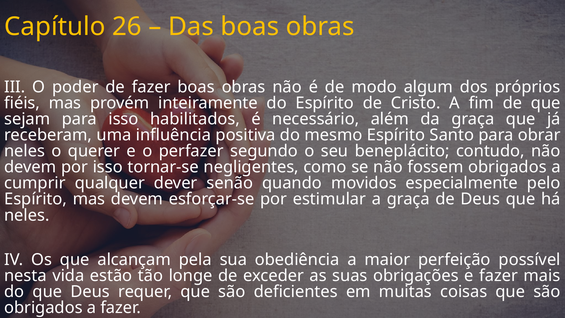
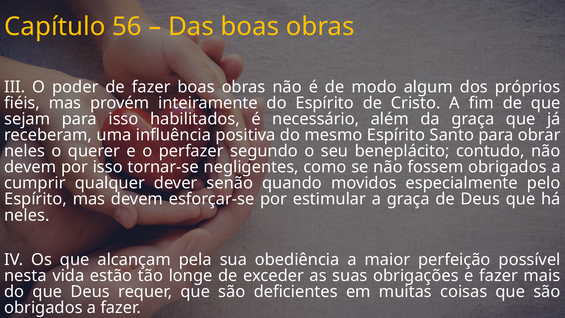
26: 26 -> 56
